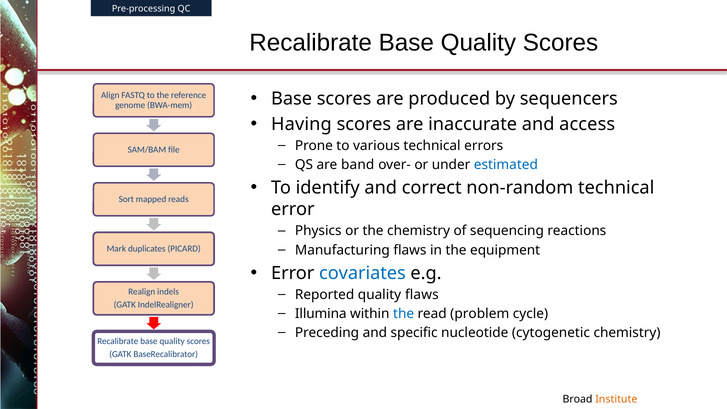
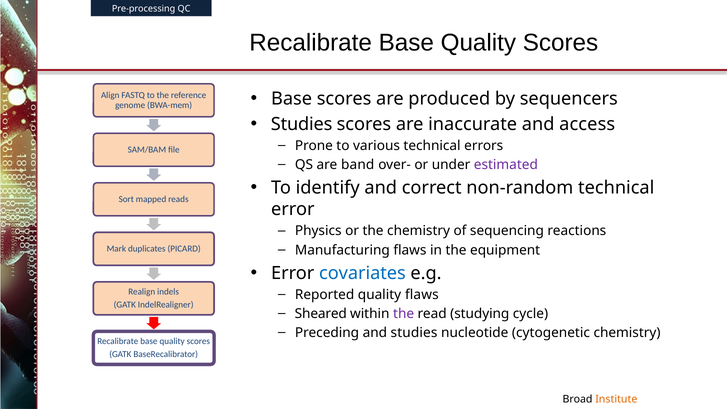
Having at (301, 124): Having -> Studies
estimated colour: blue -> purple
Illumina: Illumina -> Sheared
the at (404, 314) colour: blue -> purple
problem: problem -> studying
and specific: specific -> studies
